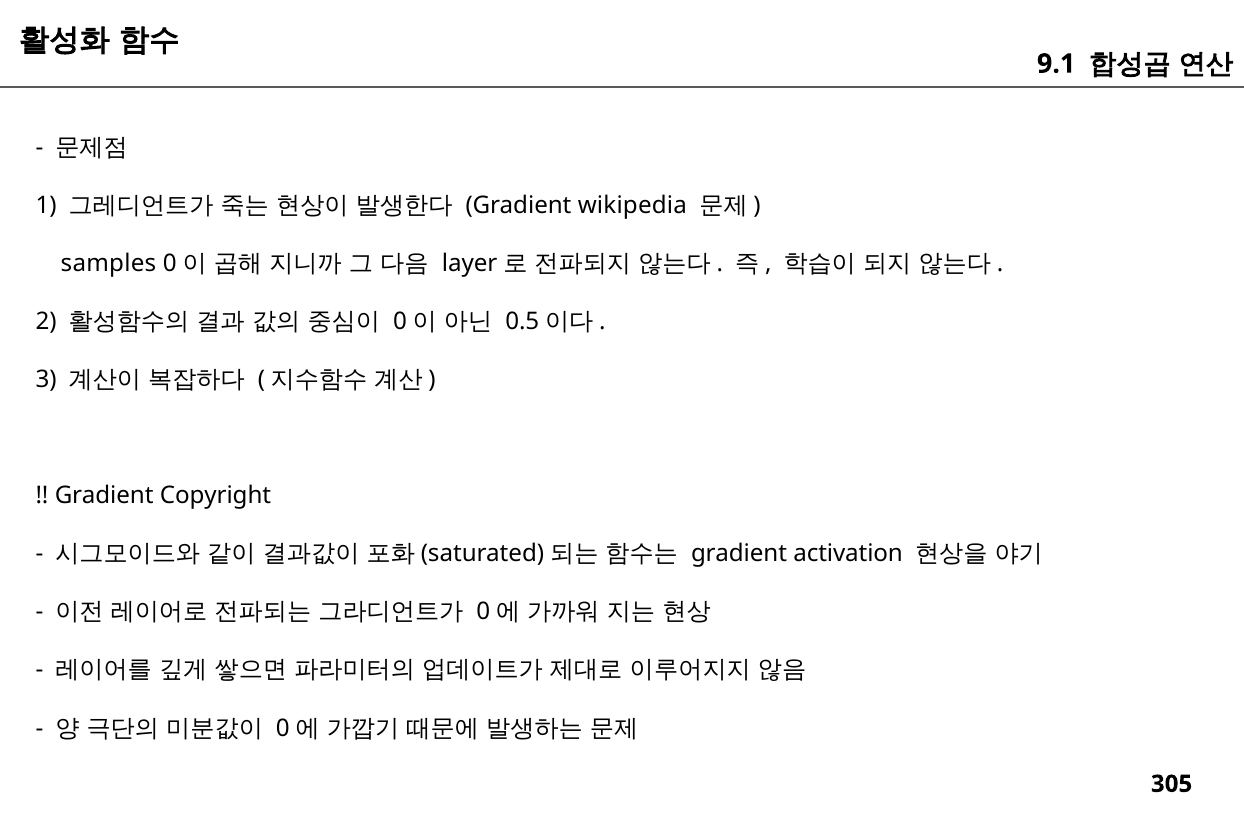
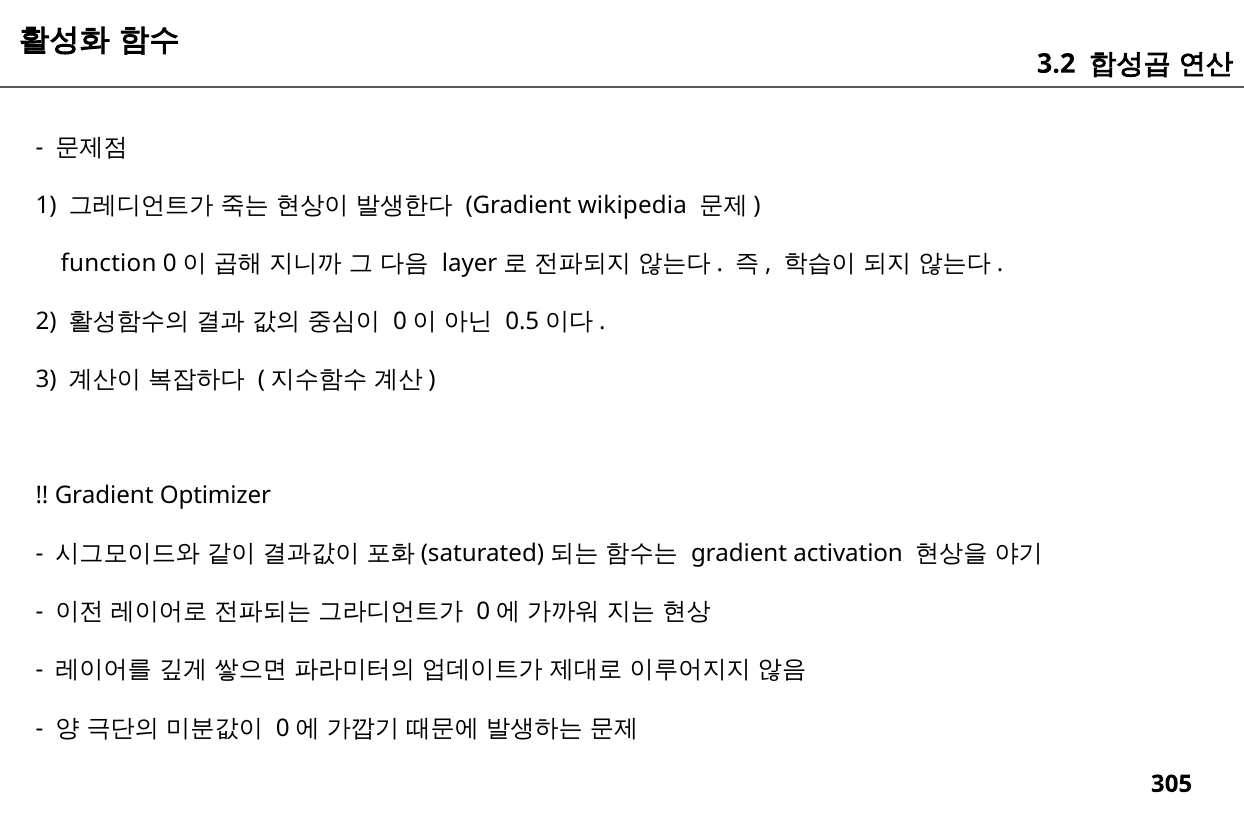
9.1: 9.1 -> 3.2
samples: samples -> function
Copyright: Copyright -> Optimizer
